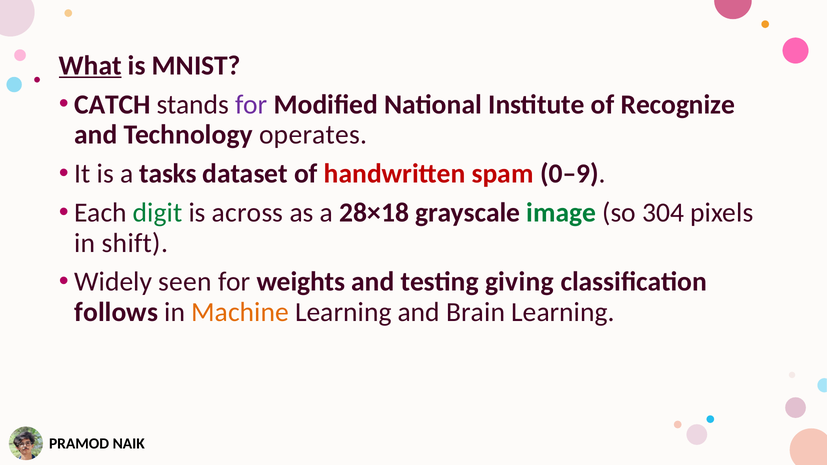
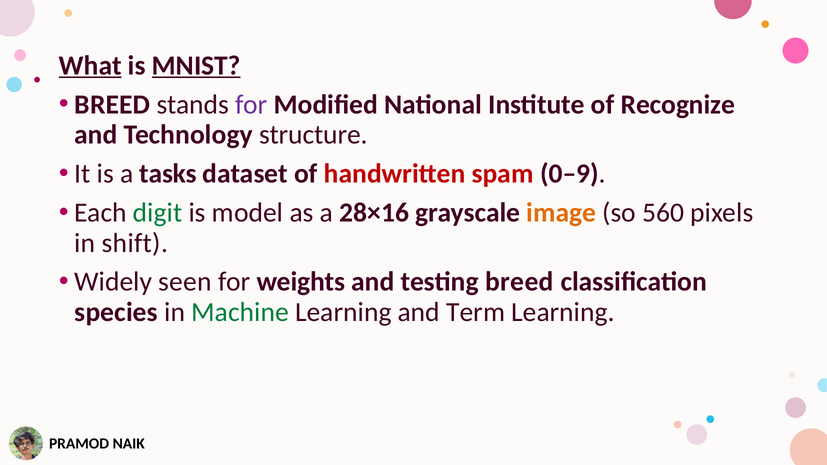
MNIST underline: none -> present
CATCH at (113, 104): CATCH -> BREED
operates: operates -> structure
across: across -> model
28×18: 28×18 -> 28×16
image colour: green -> orange
304: 304 -> 560
testing giving: giving -> breed
follows: follows -> species
Machine colour: orange -> green
Brain: Brain -> Term
